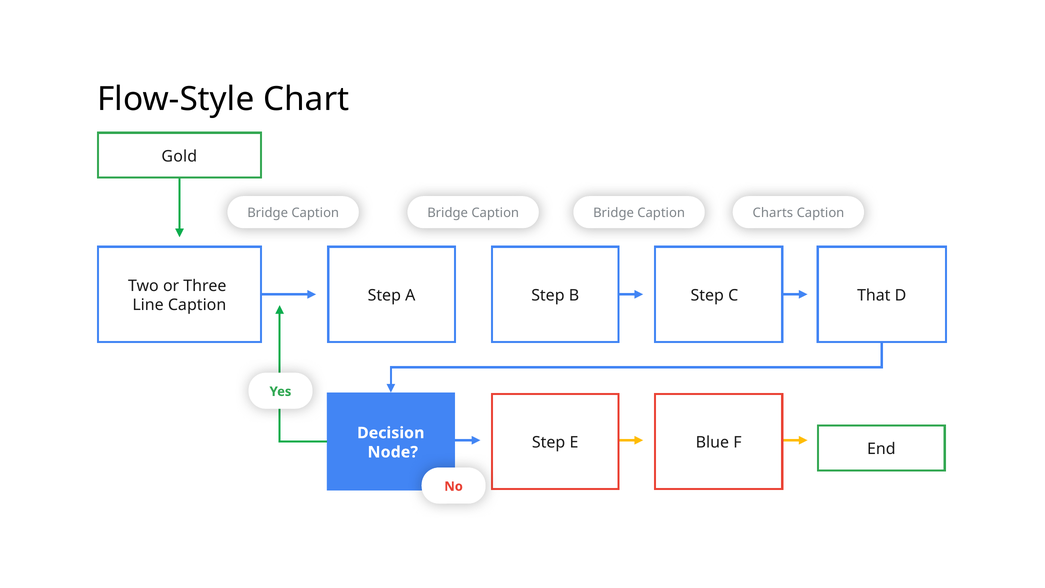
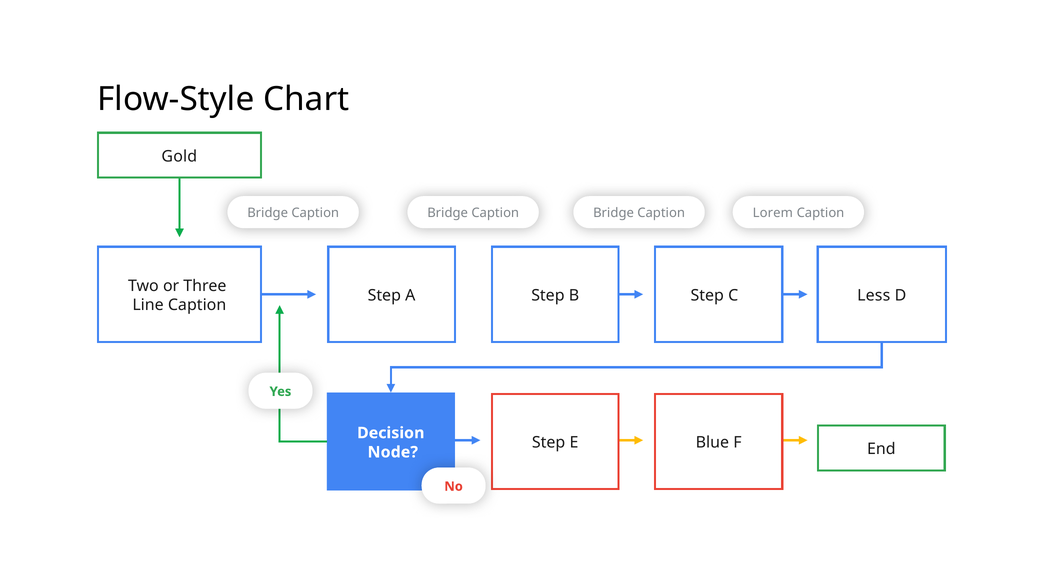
Charts: Charts -> Lorem
That: That -> Less
